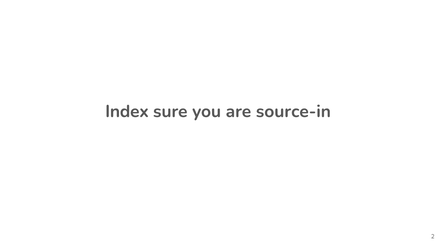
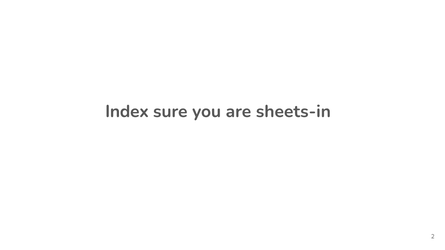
source-in: source-in -> sheets-in
